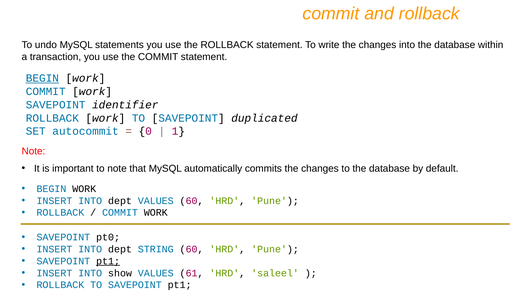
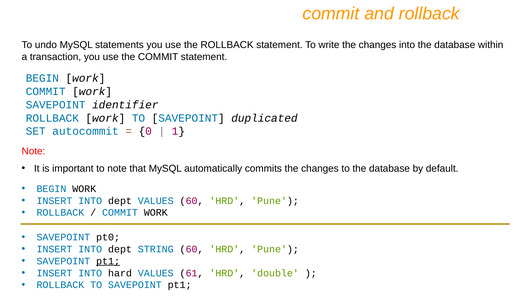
BEGIN at (42, 78) underline: present -> none
show: show -> hard
saleel: saleel -> double
